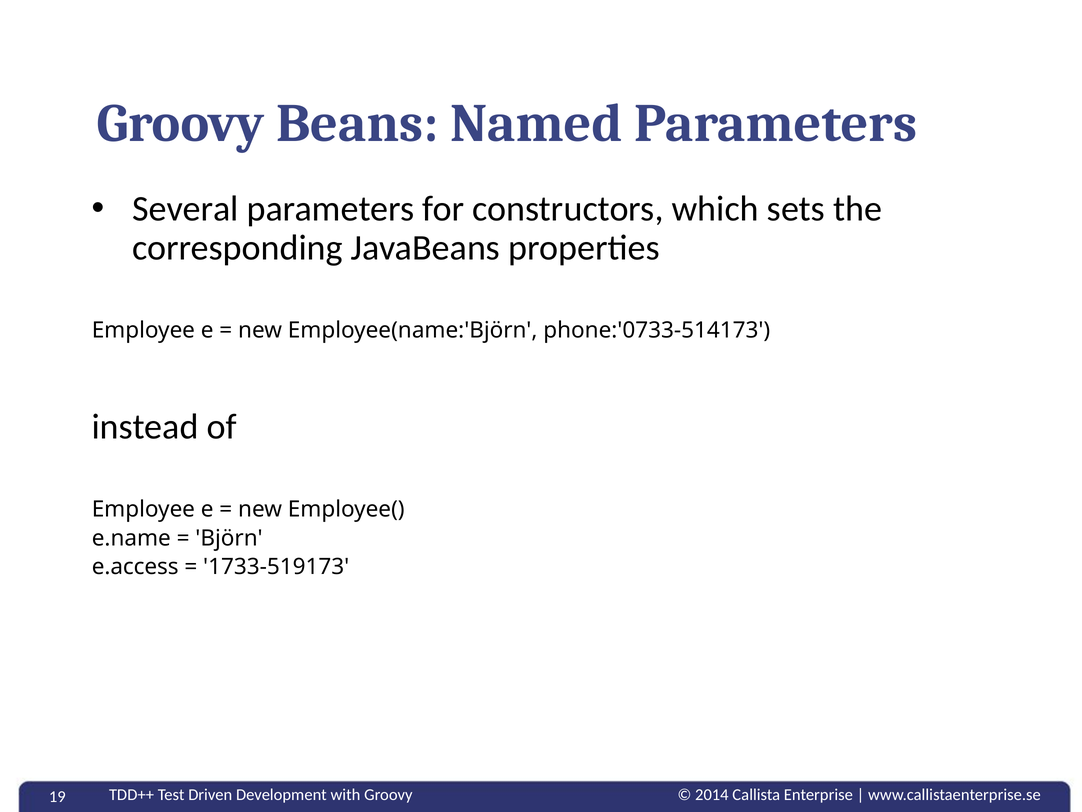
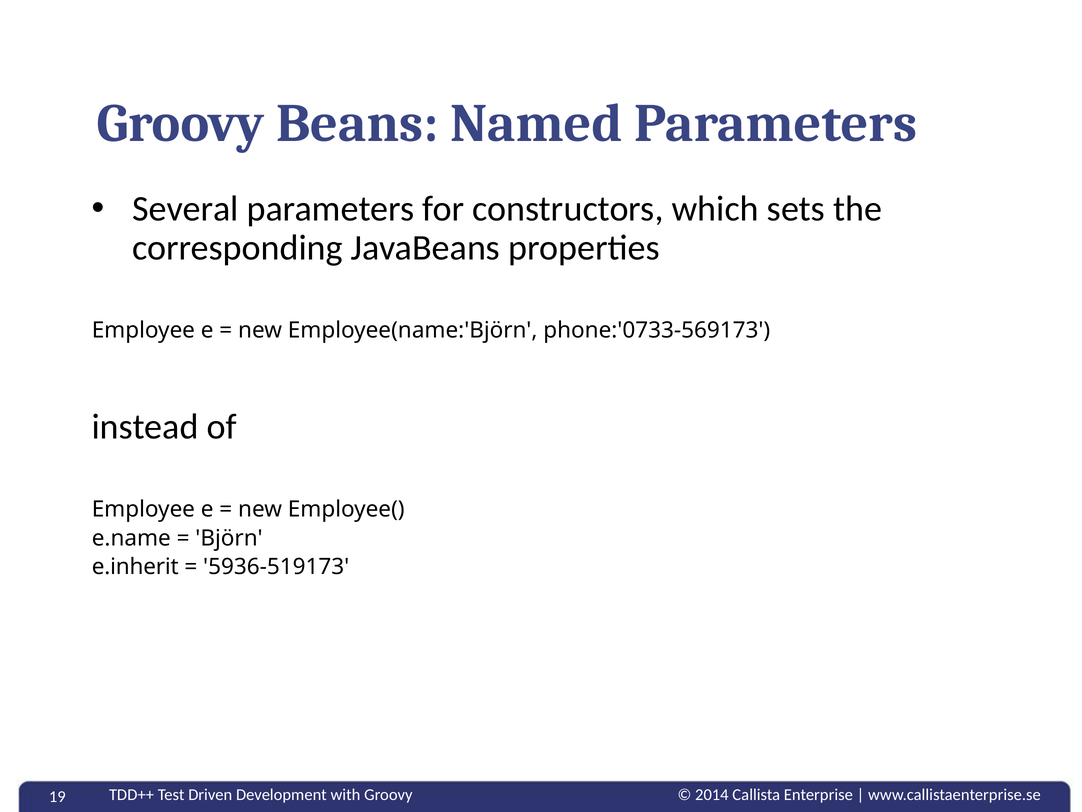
phone:'0733-514173: phone:'0733-514173 -> phone:'0733-569173
e.access: e.access -> e.inherit
1733-519173: 1733-519173 -> 5936-519173
